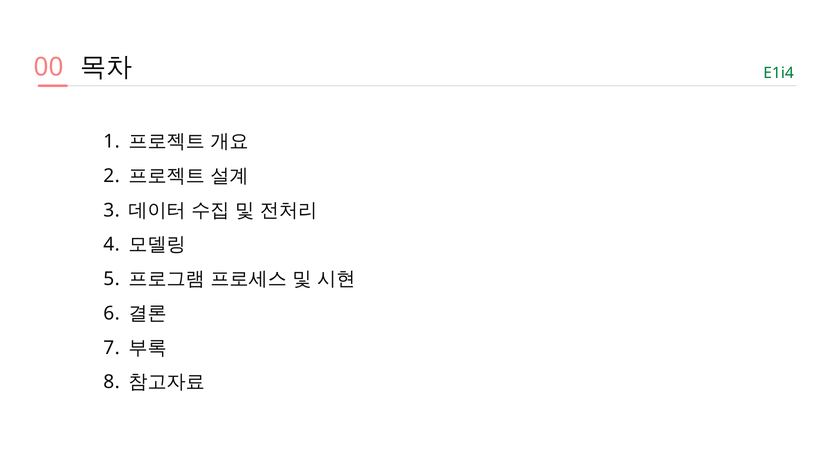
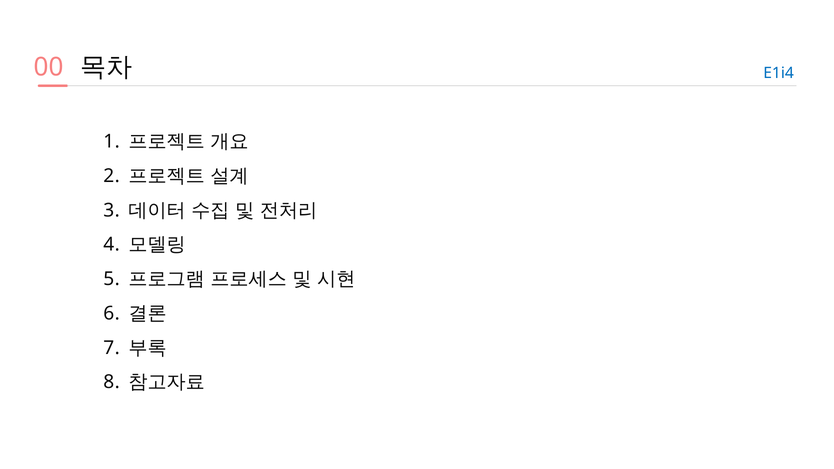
E1i4 colour: green -> blue
